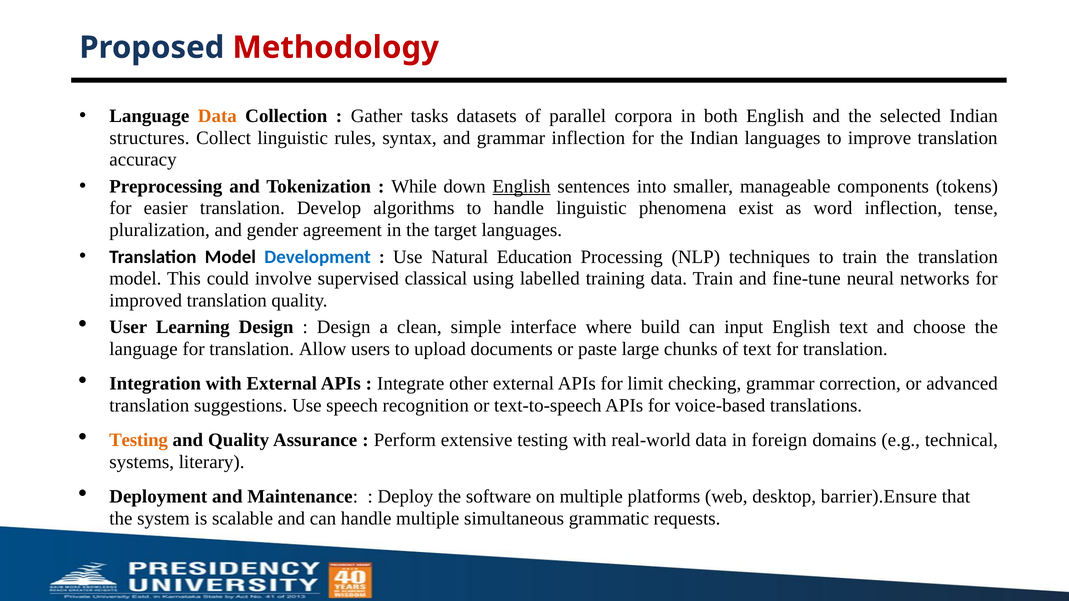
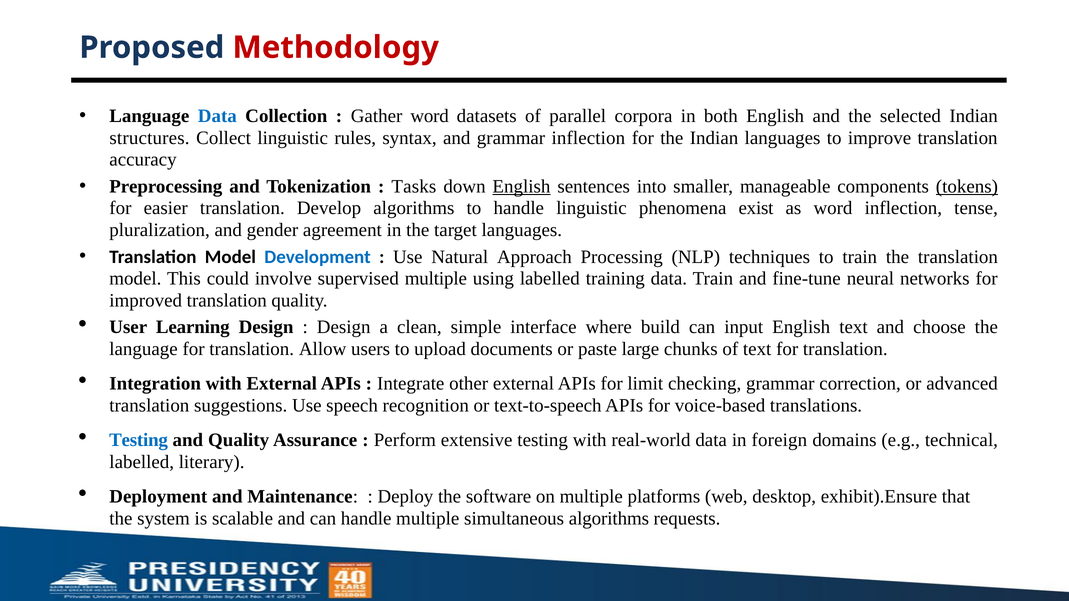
Data at (217, 116) colour: orange -> blue
Gather tasks: tasks -> word
While: While -> Tasks
tokens underline: none -> present
Education: Education -> Approach
supervised classical: classical -> multiple
Testing at (139, 440) colour: orange -> blue
systems at (142, 462): systems -> labelled
barrier).Ensure: barrier).Ensure -> exhibit).Ensure
simultaneous grammatic: grammatic -> algorithms
